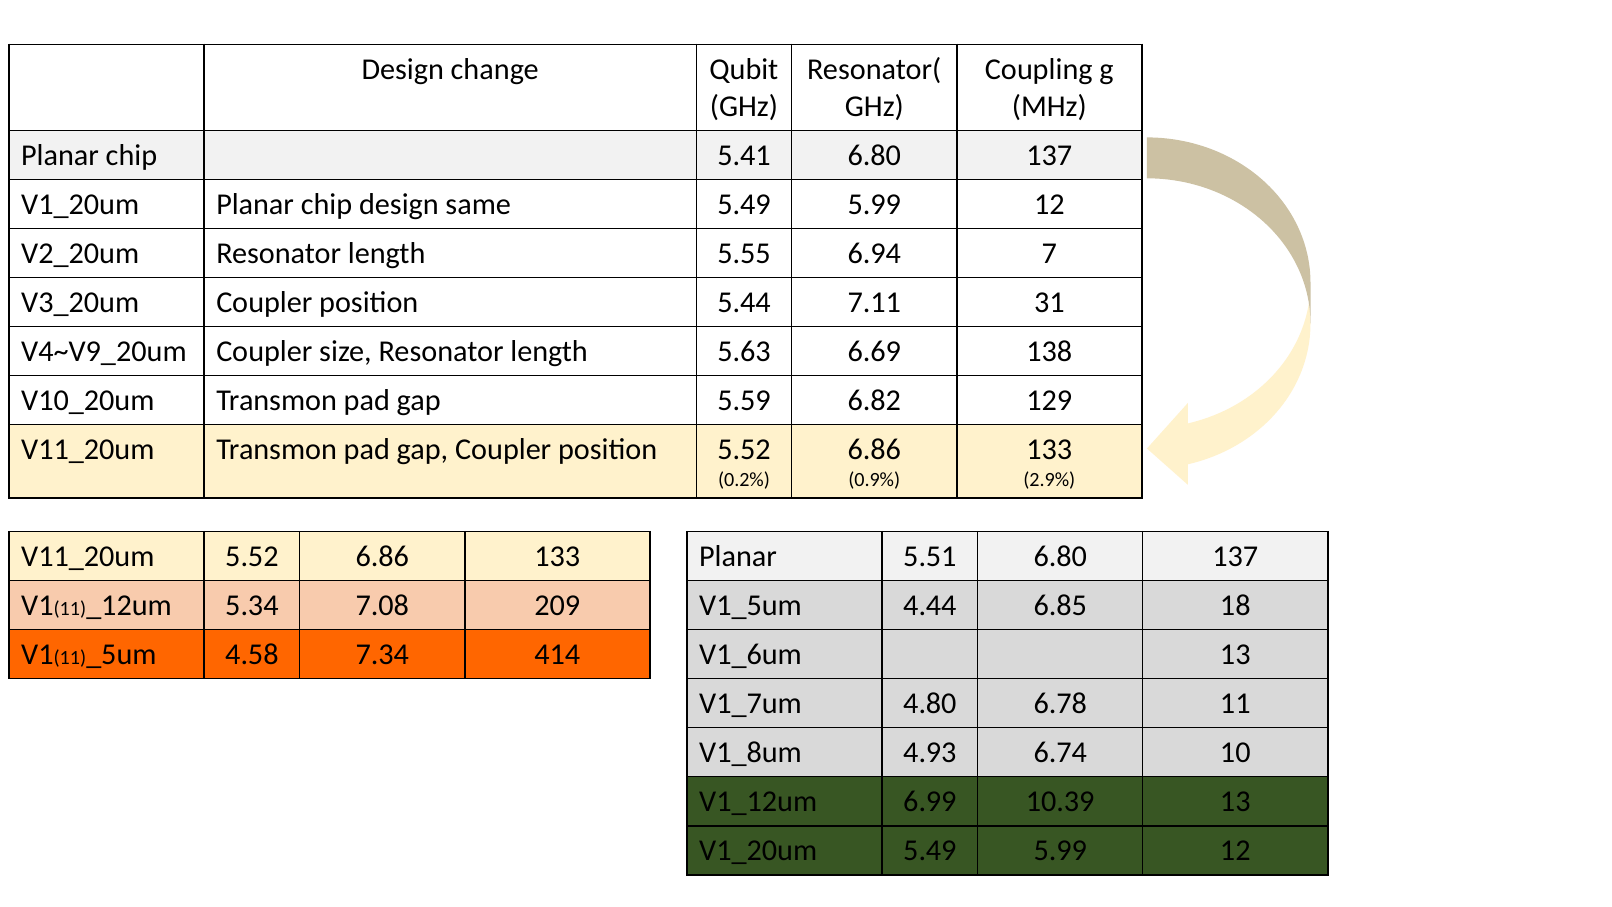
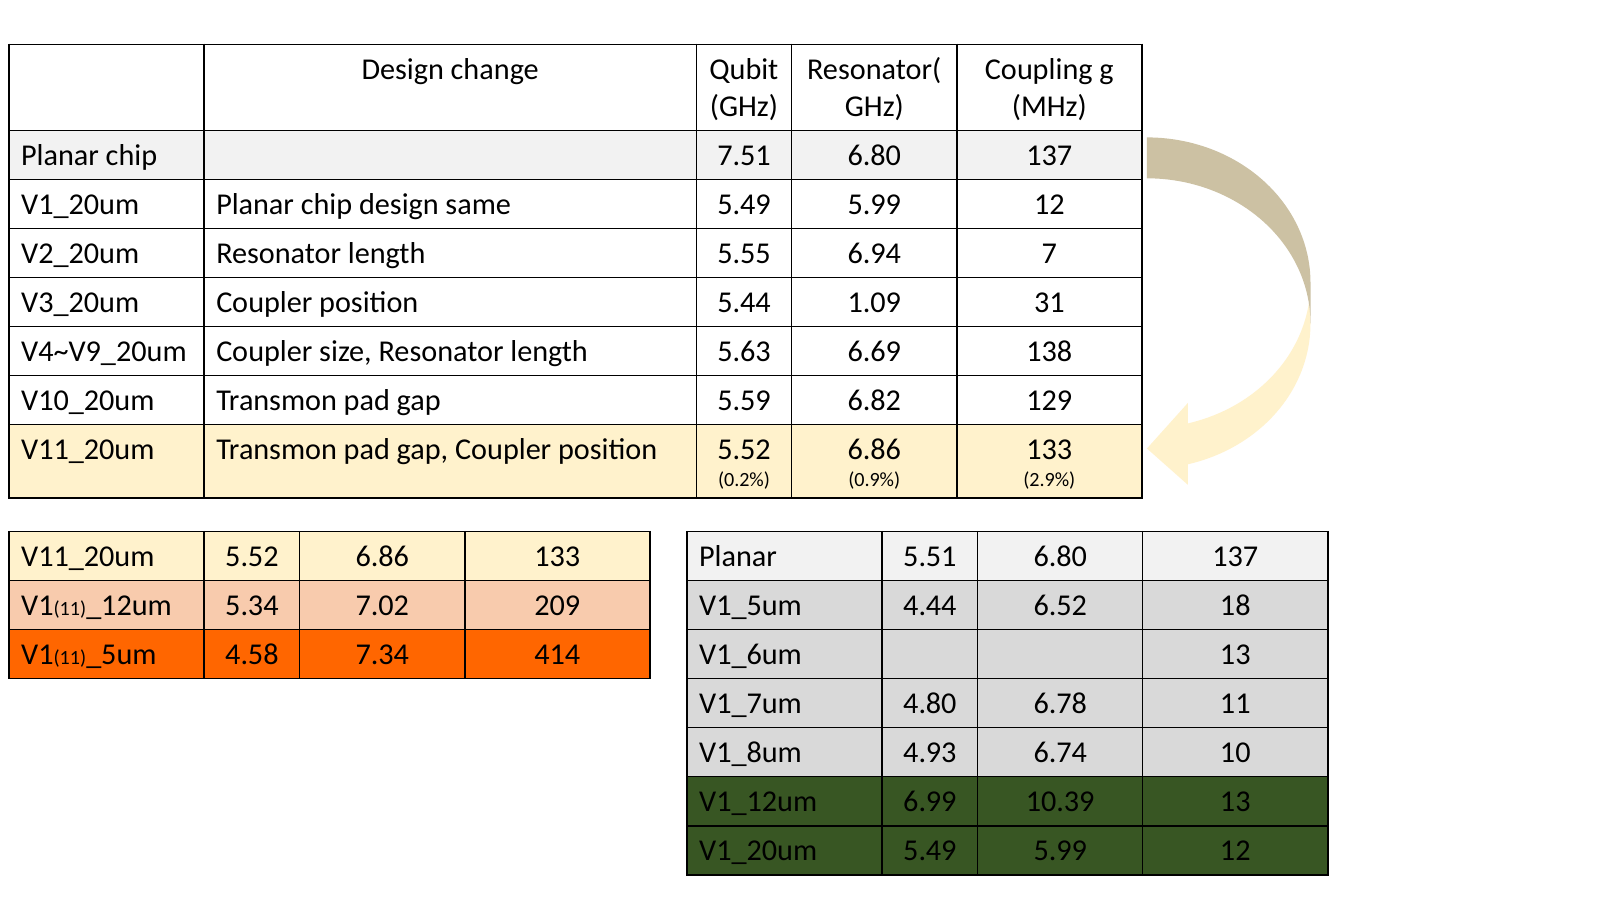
5.41: 5.41 -> 7.51
7.11: 7.11 -> 1.09
7.08: 7.08 -> 7.02
6.85: 6.85 -> 6.52
